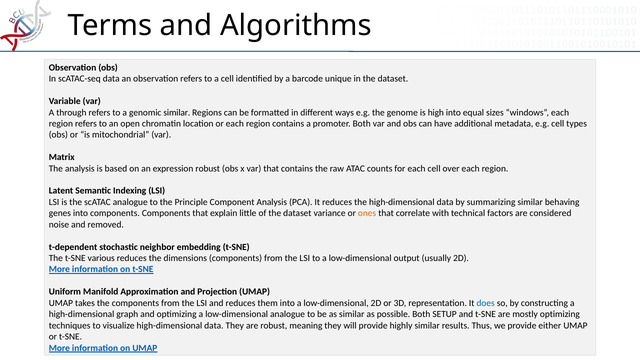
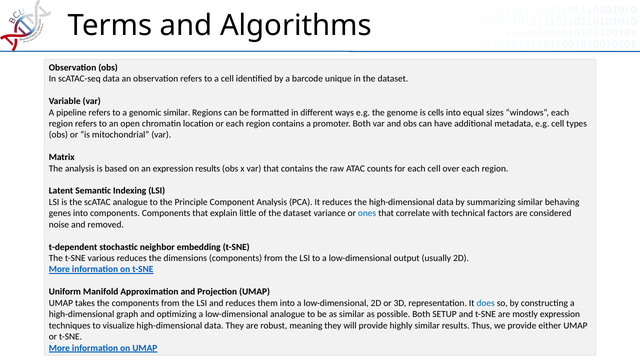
through: through -> pipeline
high: high -> cells
expression robust: robust -> results
ones colour: orange -> blue
mostly optimizing: optimizing -> expression
